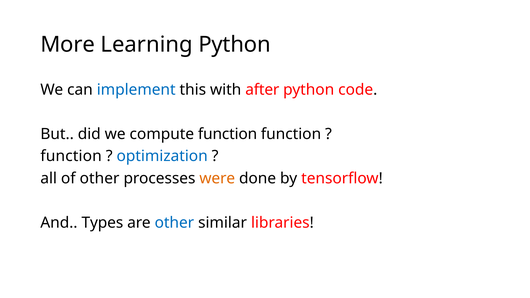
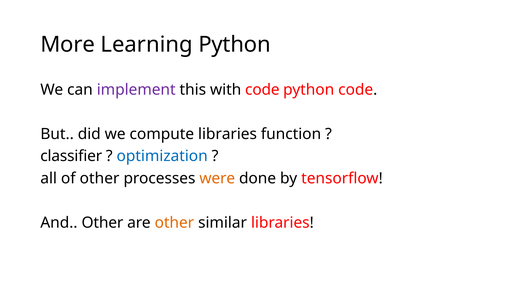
implement colour: blue -> purple
with after: after -> code
compute function: function -> libraries
function at (71, 156): function -> classifier
And Types: Types -> Other
other at (174, 223) colour: blue -> orange
